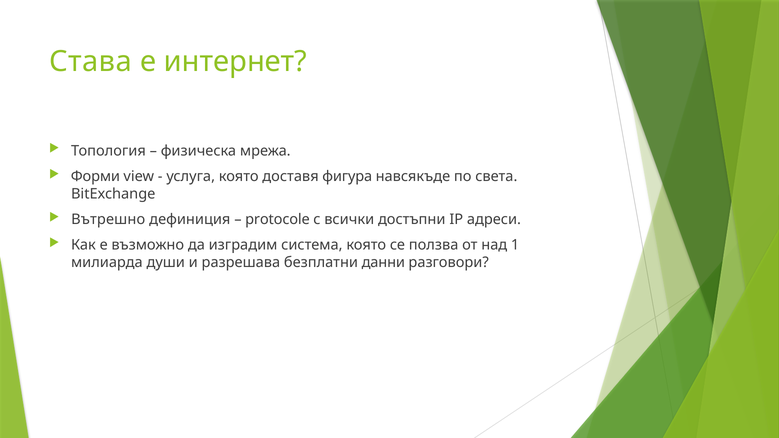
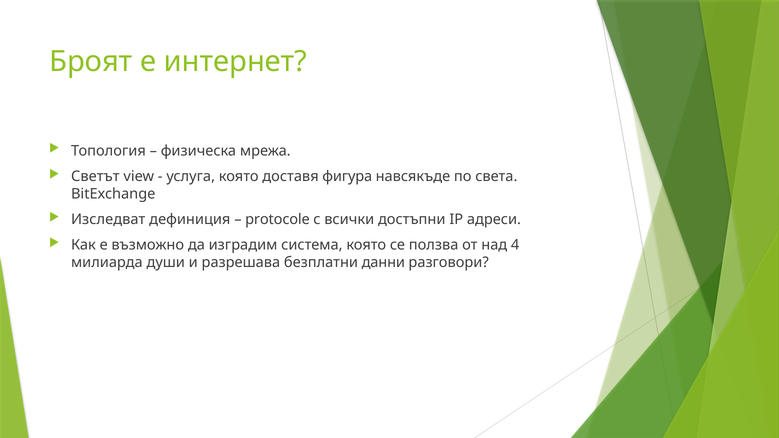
Става: Става -> Броят
Форми: Форми -> Светът
Вътрешно: Вътрешно -> Изследват
1: 1 -> 4
